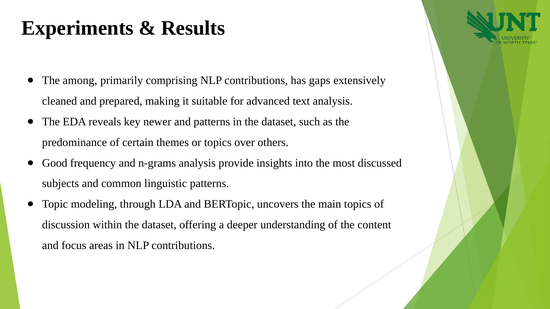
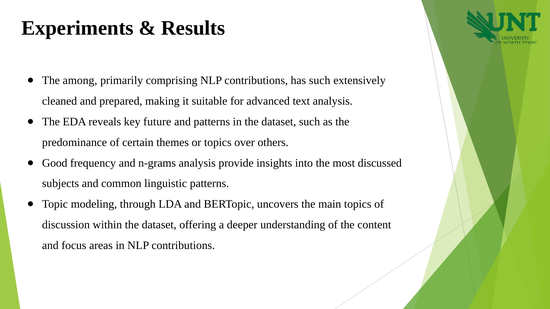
has gaps: gaps -> such
newer: newer -> future
